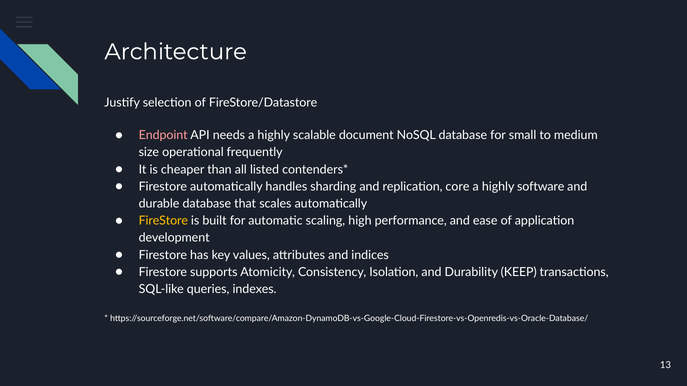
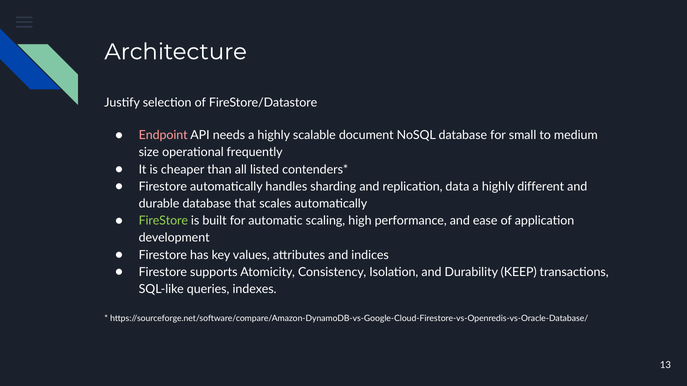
core: core -> data
software: software -> different
FireStore at (163, 221) colour: yellow -> light green
